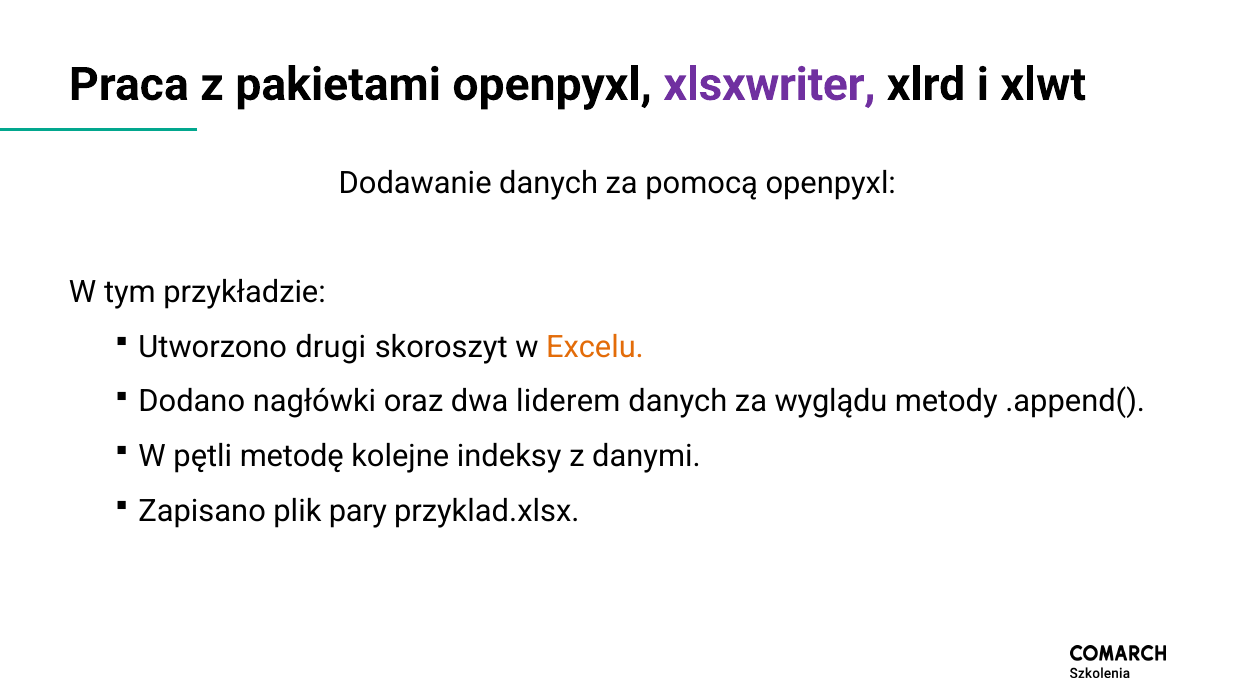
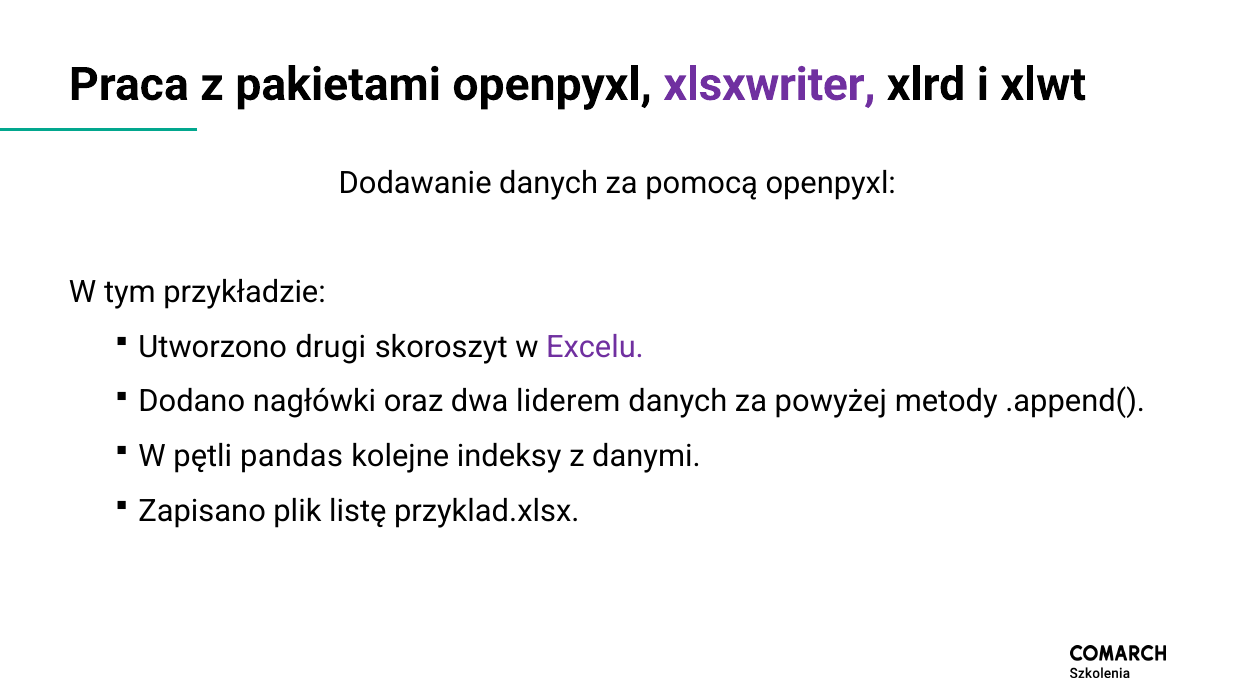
Excelu colour: orange -> purple
wyglądu: wyglądu -> powyżej
metodę: metodę -> pandas
pary: pary -> listę
